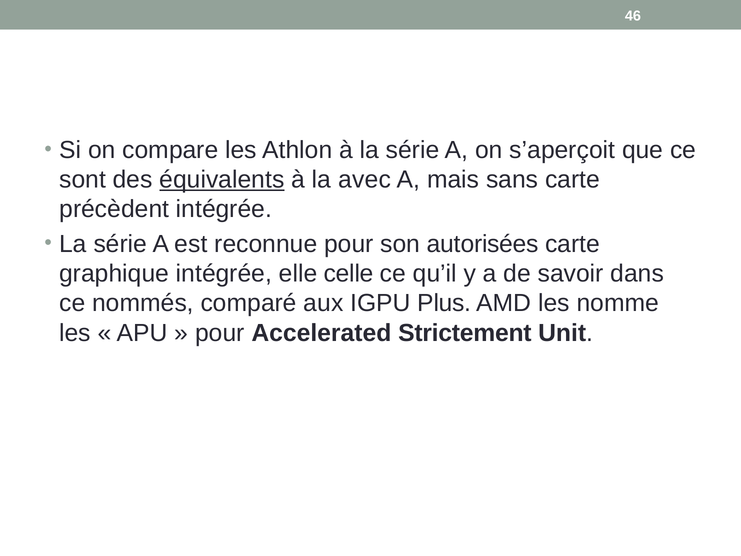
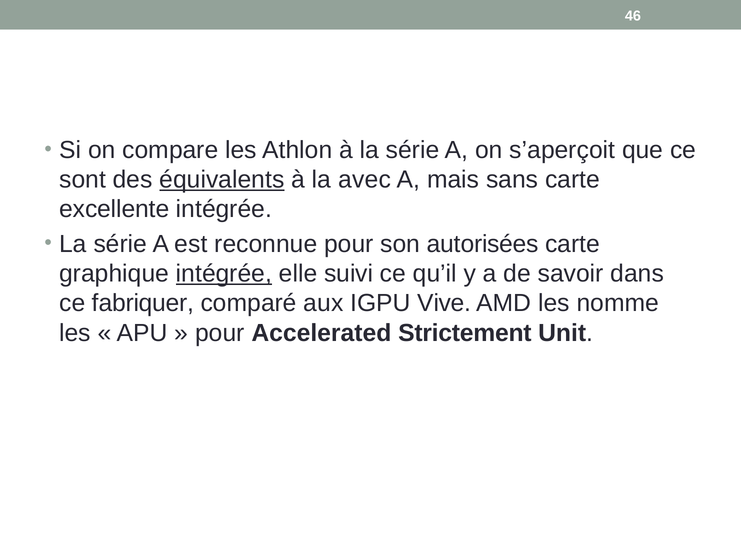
précèdent: précèdent -> excellente
intégrée at (224, 273) underline: none -> present
celle: celle -> suivi
nommés: nommés -> fabriquer
Plus: Plus -> Vive
